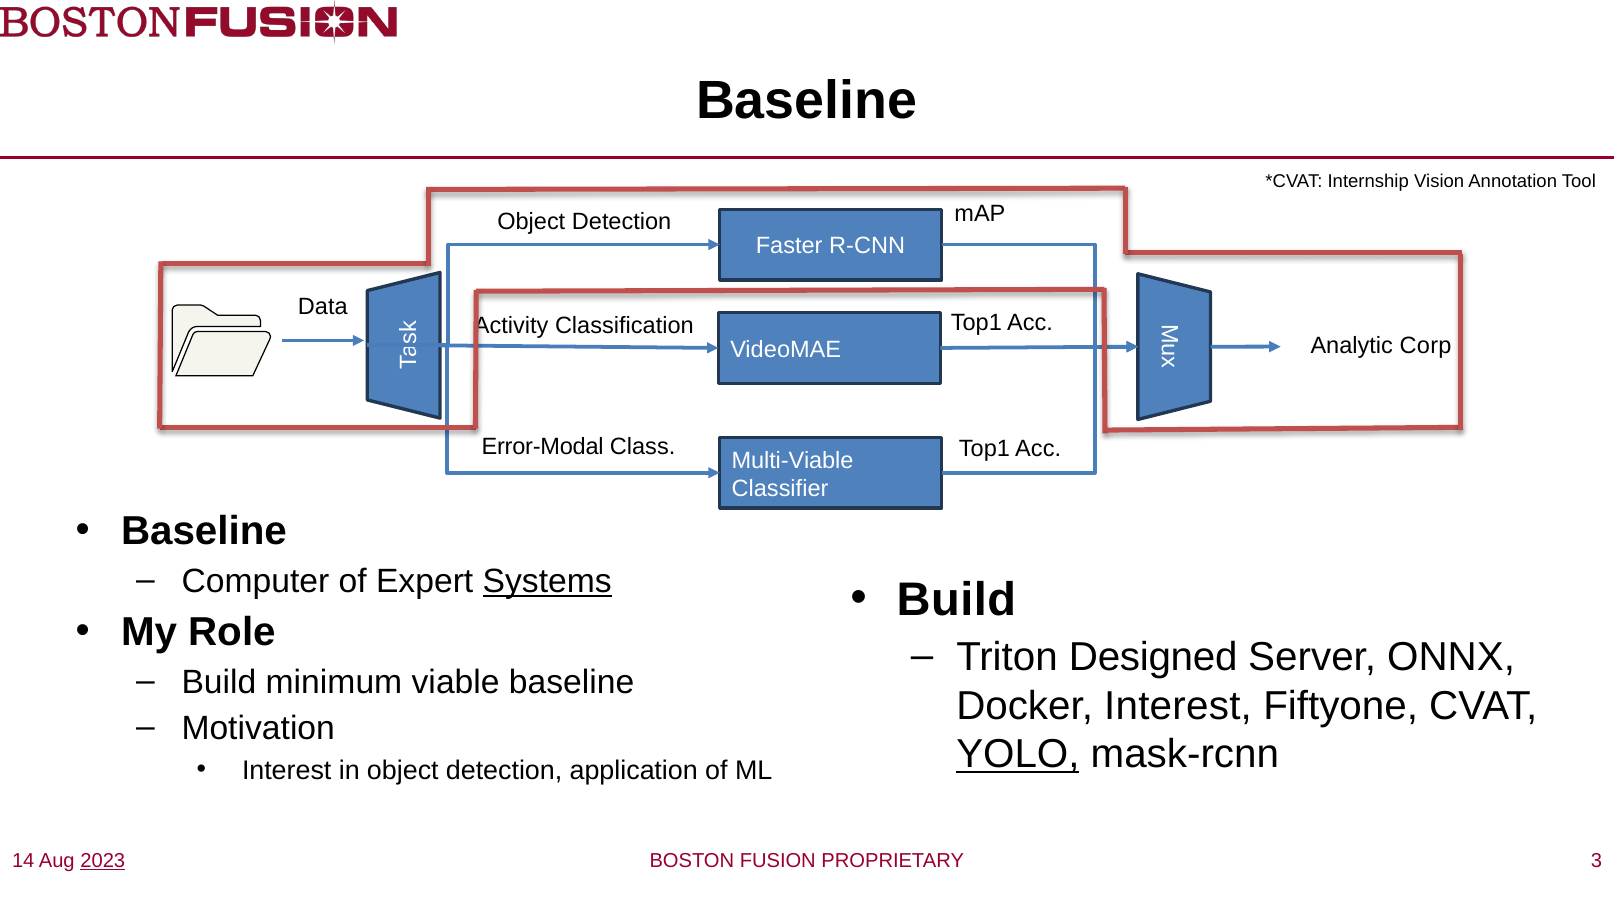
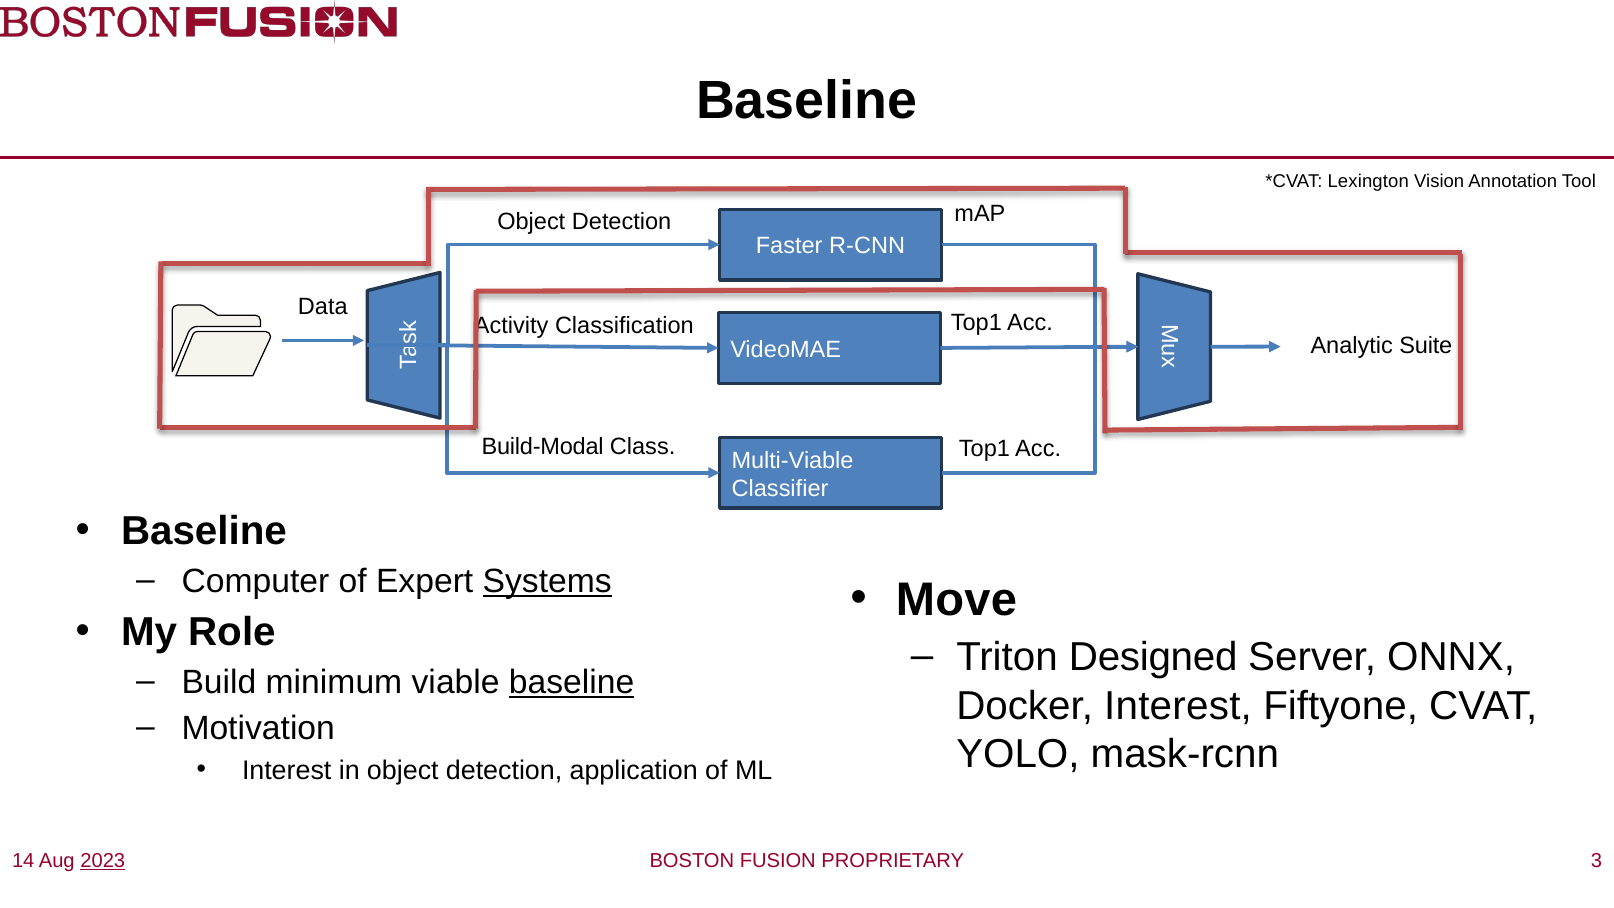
Internship: Internship -> Lexington
Corp: Corp -> Suite
Error-Modal: Error-Modal -> Build-Modal
Build at (956, 599): Build -> Move
baseline at (572, 682) underline: none -> present
YOLO underline: present -> none
